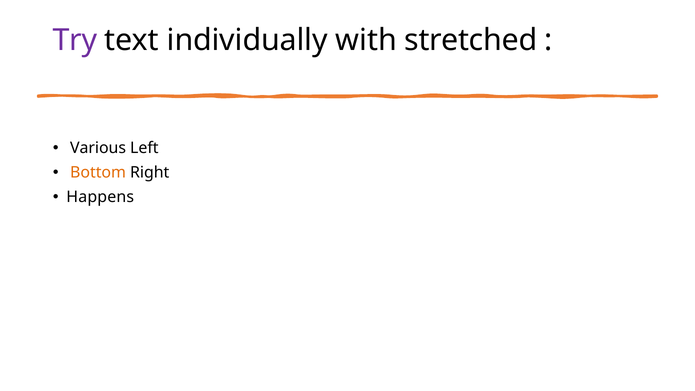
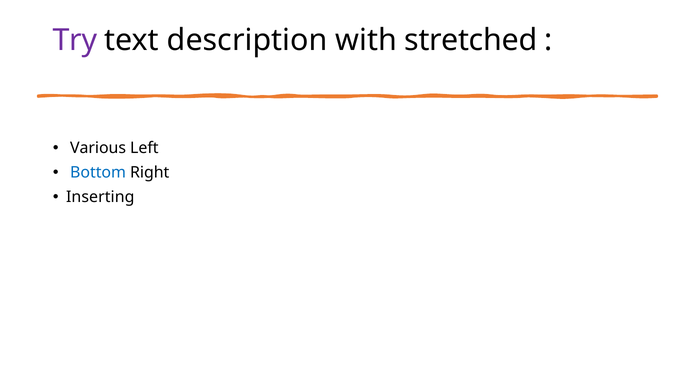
individually: individually -> description
Bottom colour: orange -> blue
Happens: Happens -> Inserting
